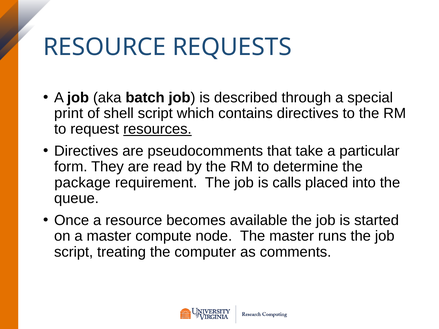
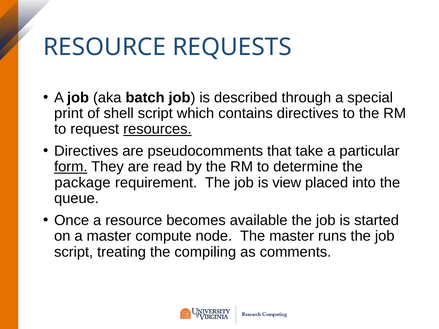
form underline: none -> present
calls: calls -> view
computer: computer -> compiling
